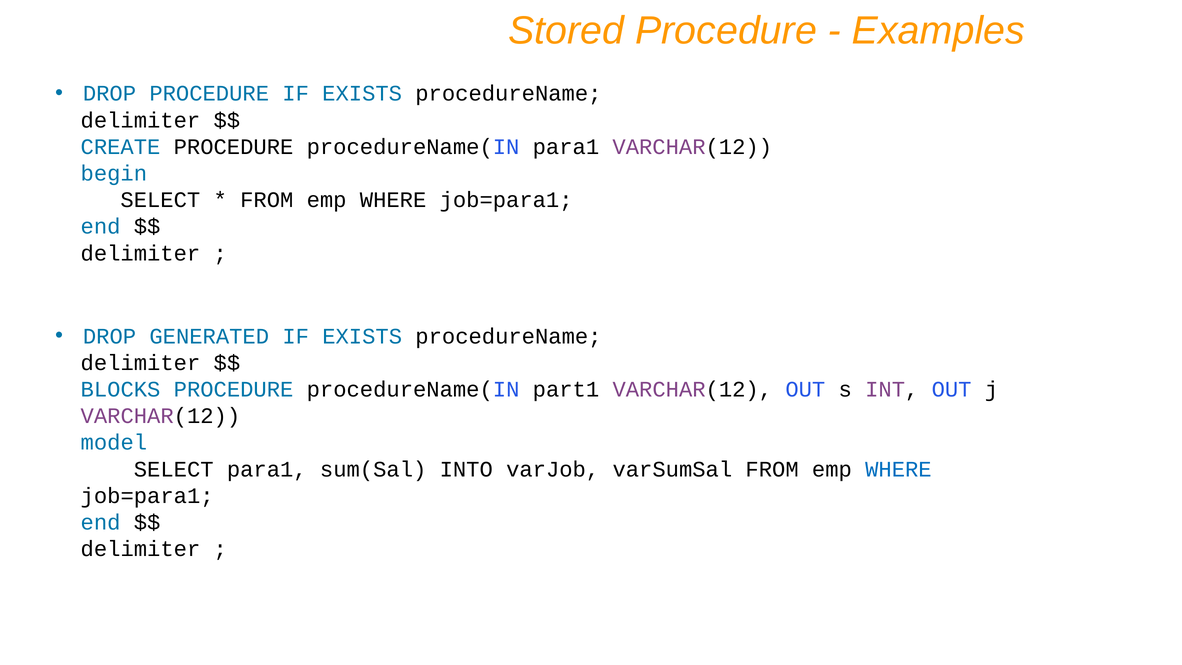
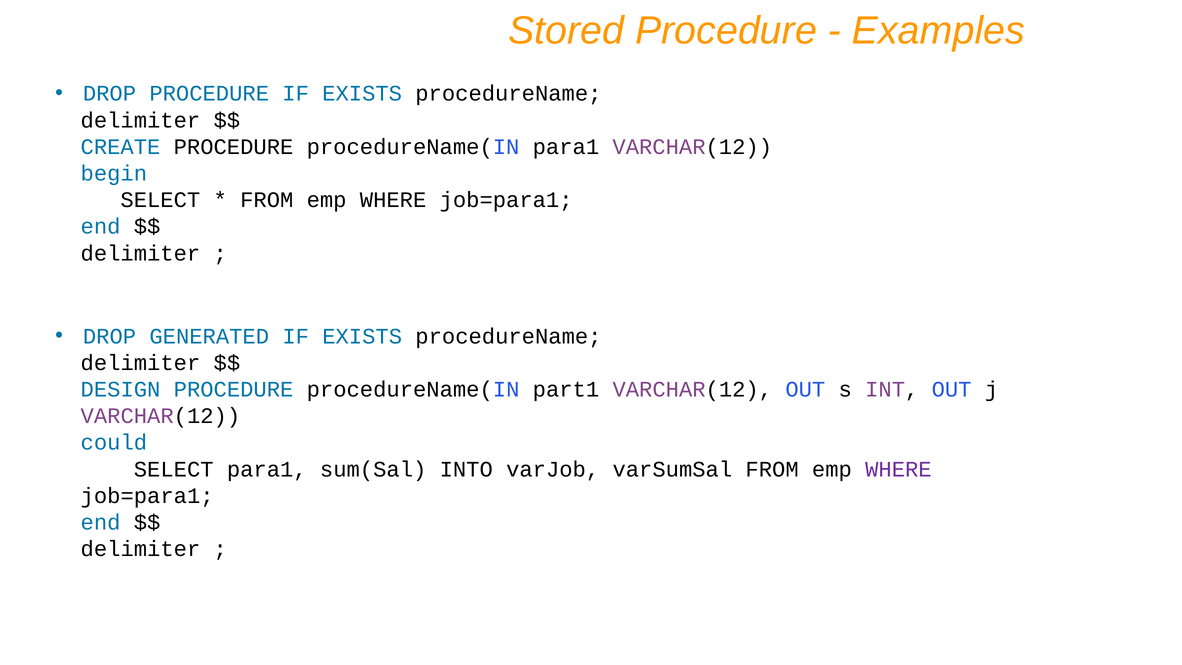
BLOCKS: BLOCKS -> DESIGN
model: model -> could
WHERE at (898, 469) colour: blue -> purple
